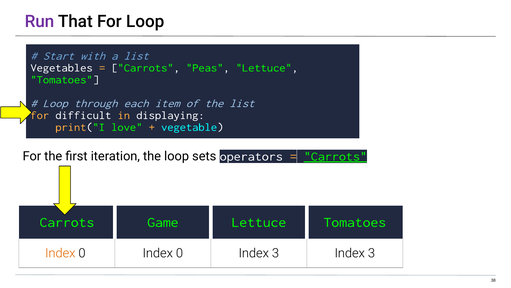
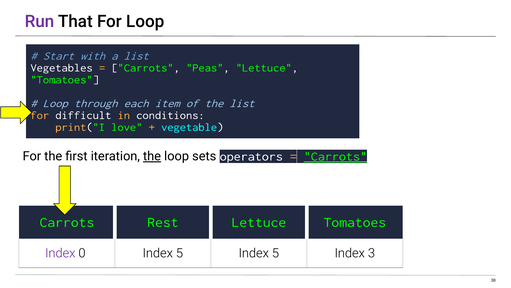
displaying: displaying -> conditions
the at (152, 156) underline: none -> present
Game: Game -> Rest
Index at (60, 253) colour: orange -> purple
0 Index 0: 0 -> 5
3 at (275, 253): 3 -> 5
